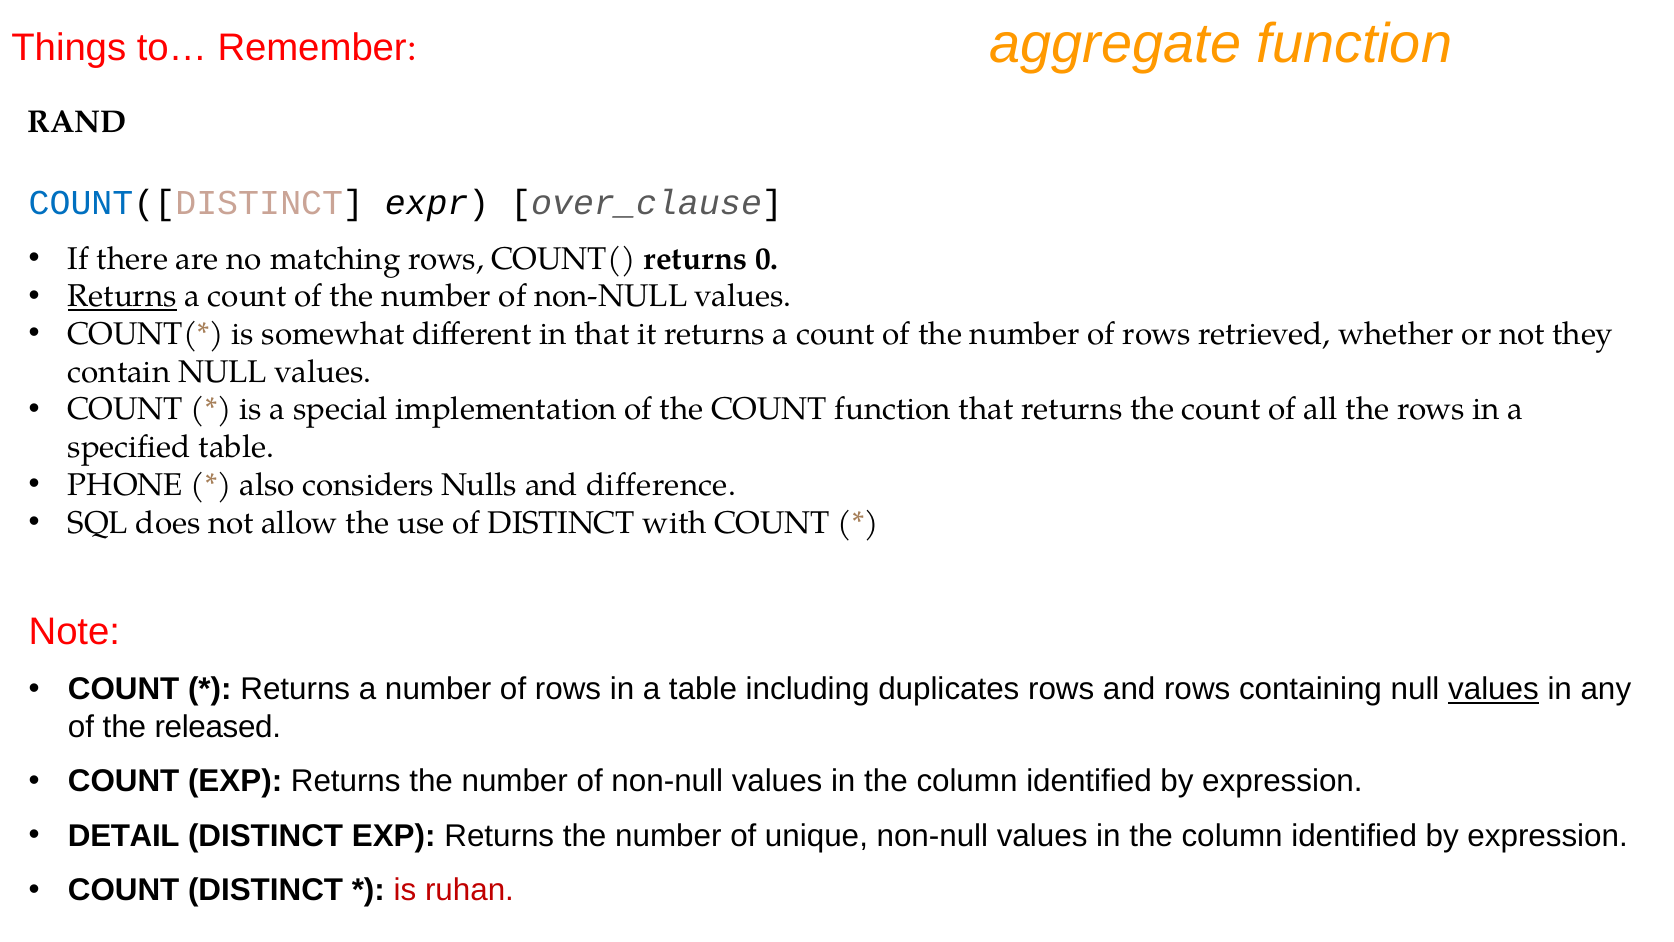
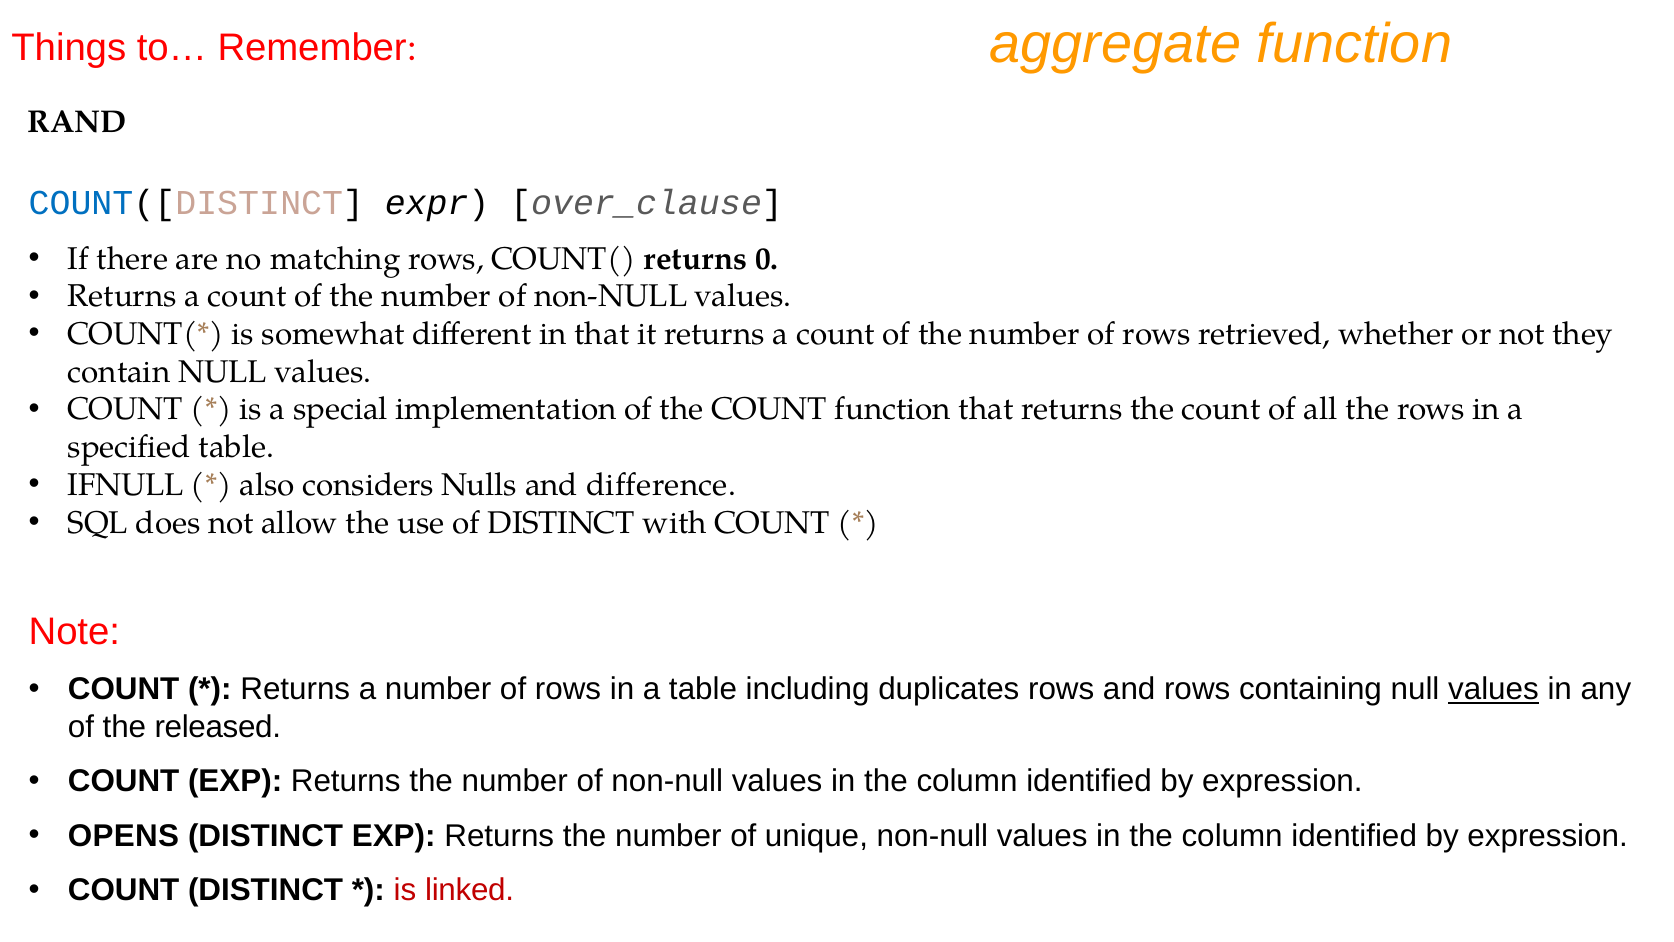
Returns at (122, 296) underline: present -> none
PHONE: PHONE -> IFNULL
DETAIL: DETAIL -> OPENS
ruhan: ruhan -> linked
